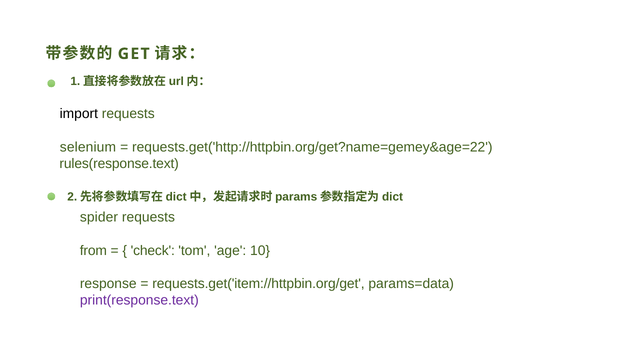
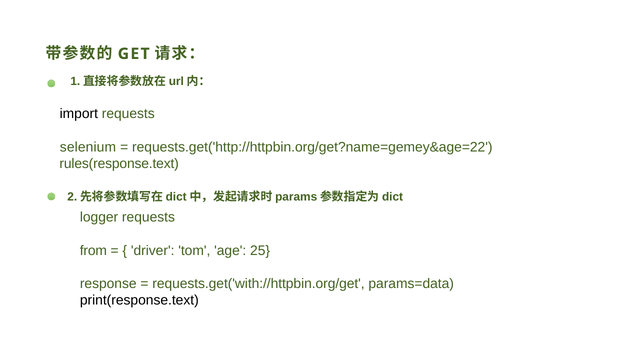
spider: spider -> logger
check: check -> driver
10: 10 -> 25
requests.get('item://httpbin.org/get: requests.get('item://httpbin.org/get -> requests.get('with://httpbin.org/get
print(response.text colour: purple -> black
